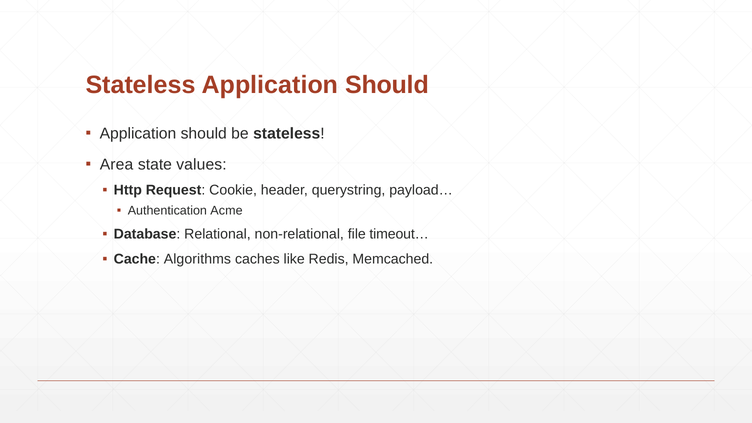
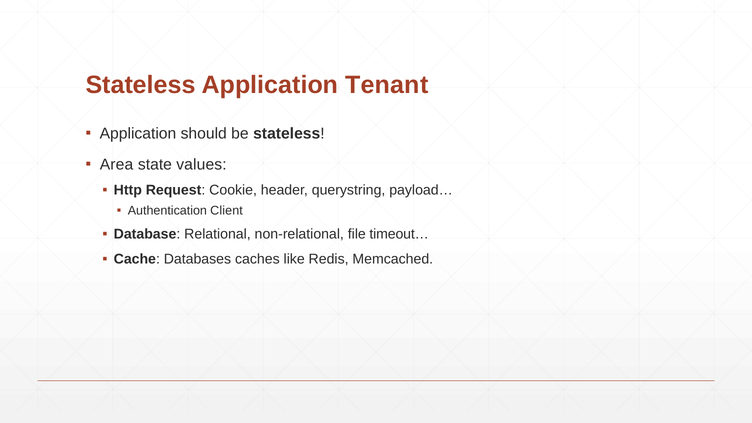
Stateless Application Should: Should -> Tenant
Acme: Acme -> Client
Algorithms: Algorithms -> Databases
